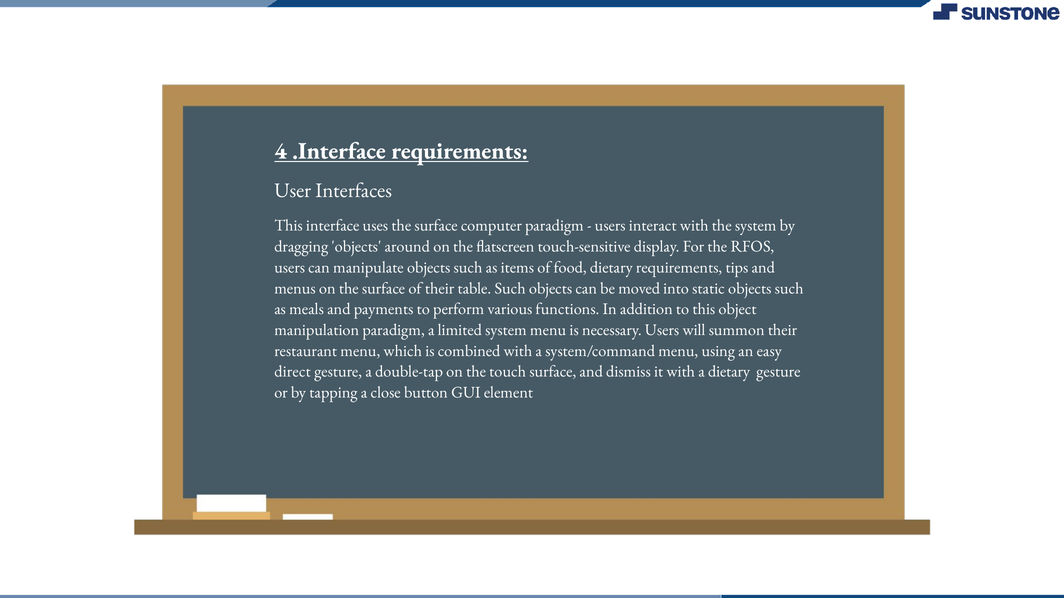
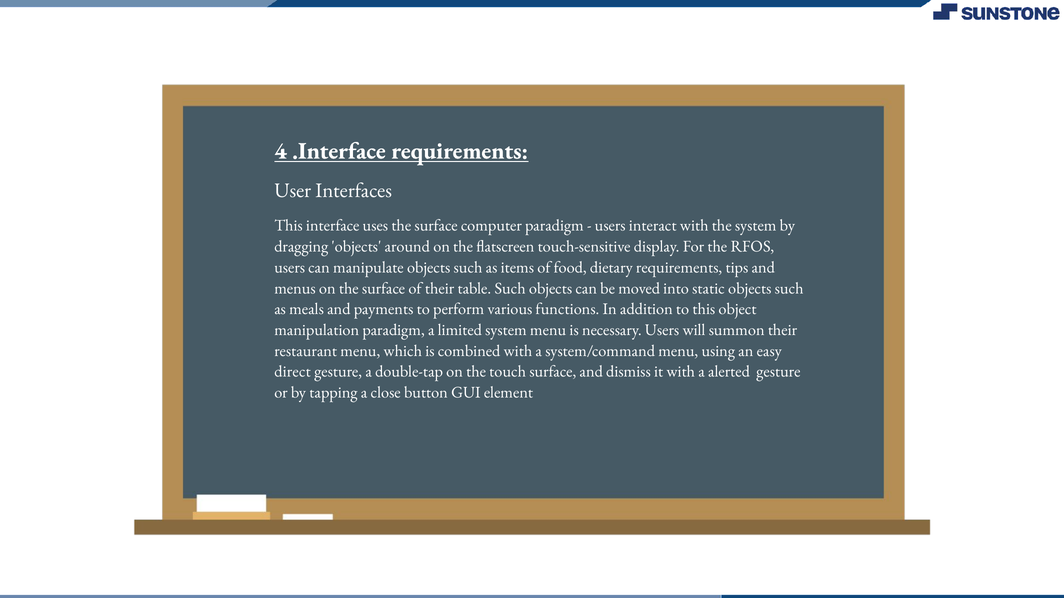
a dietary: dietary -> alerted
